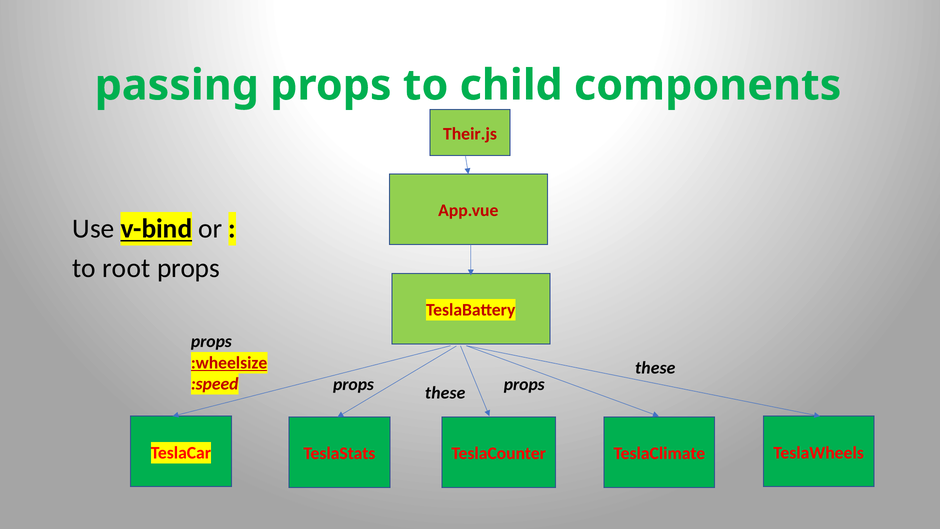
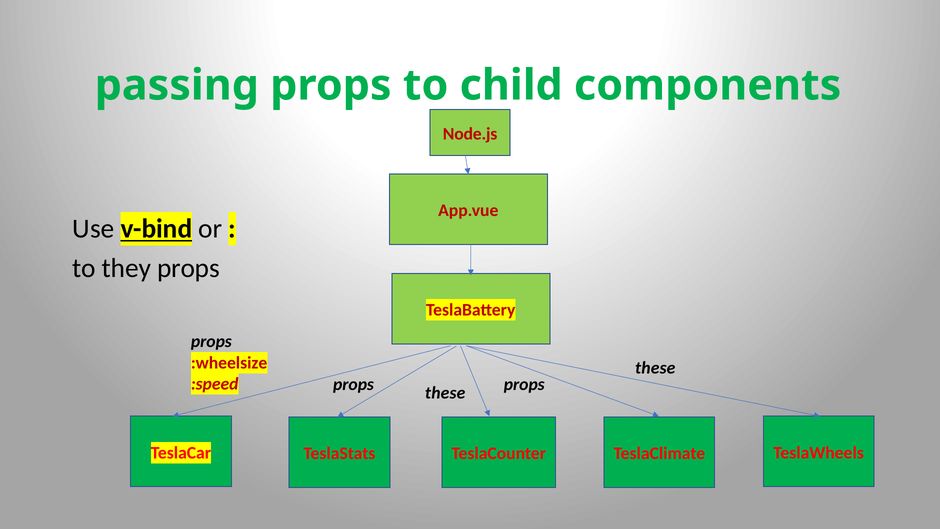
Their.js: Their.js -> Node.js
root: root -> they
:wheelsize underline: present -> none
